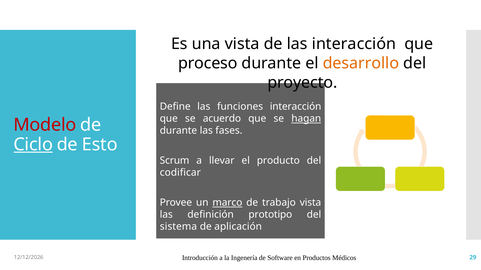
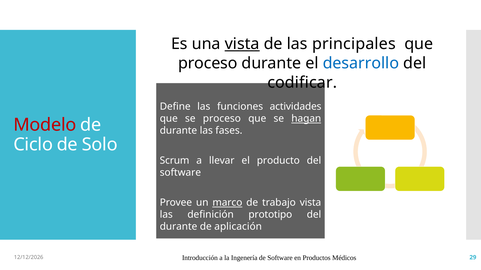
vista at (242, 44) underline: none -> present
las interacción: interacción -> principales
desarrollo colour: orange -> blue
proyecto: proyecto -> codificar
funciones interacción: interacción -> actividades
se acuerdo: acuerdo -> proceso
Ciclo underline: present -> none
Esto: Esto -> Solo
codificar at (180, 173): codificar -> software
sistema at (178, 227): sistema -> durante
